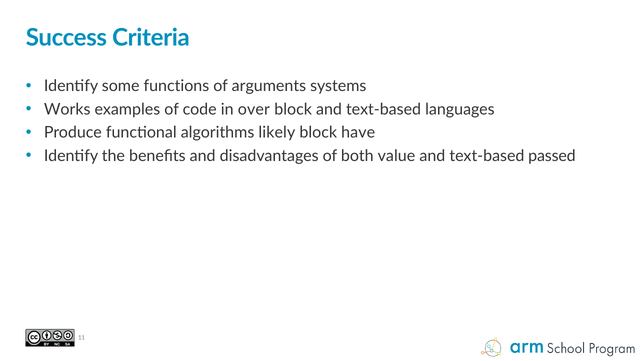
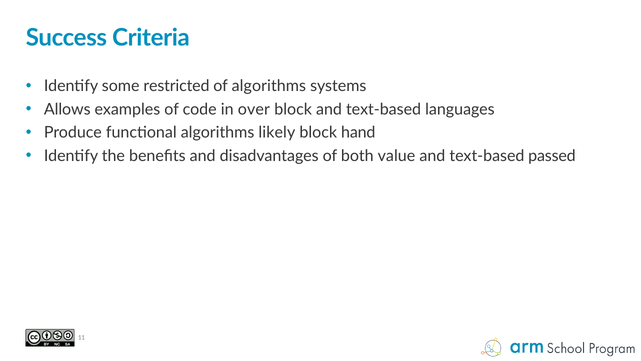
functions: functions -> restricted
of arguments: arguments -> algorithms
Works: Works -> Allows
have: have -> hand
